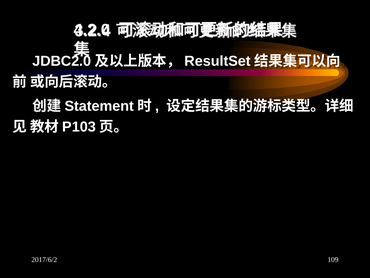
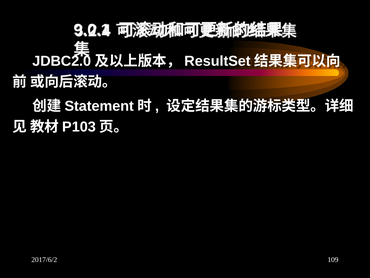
4.2.0: 4.2.0 -> 9.0.1
